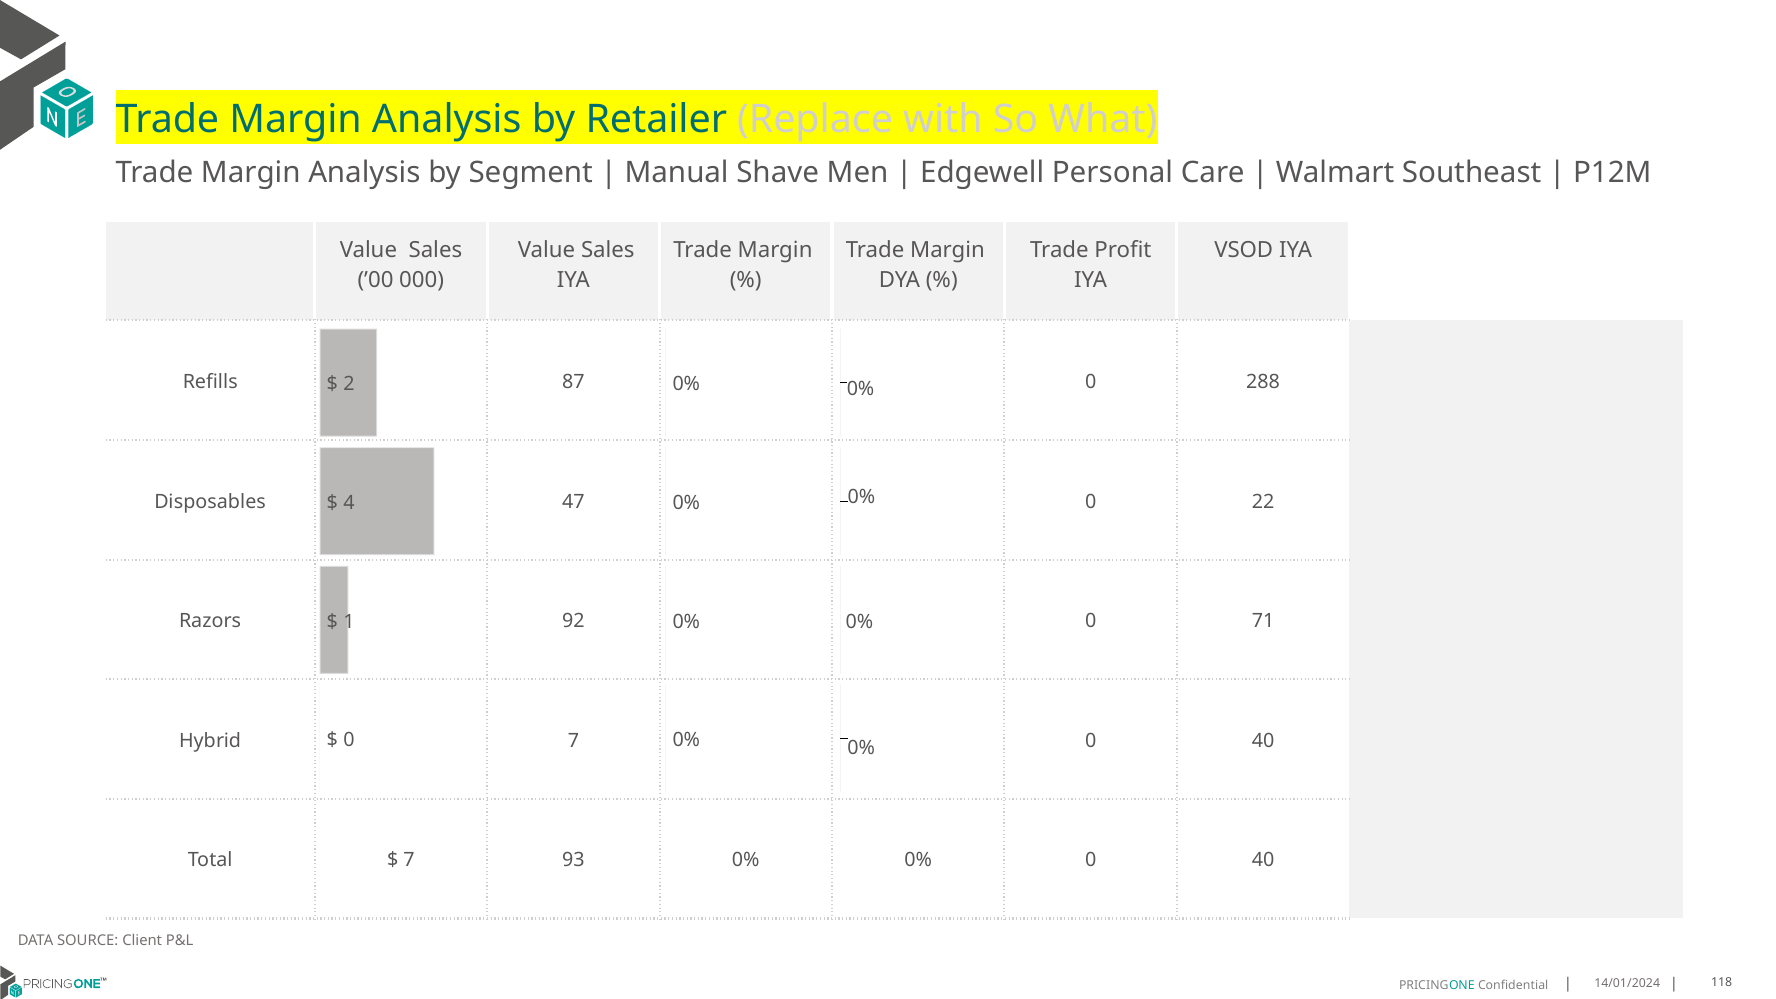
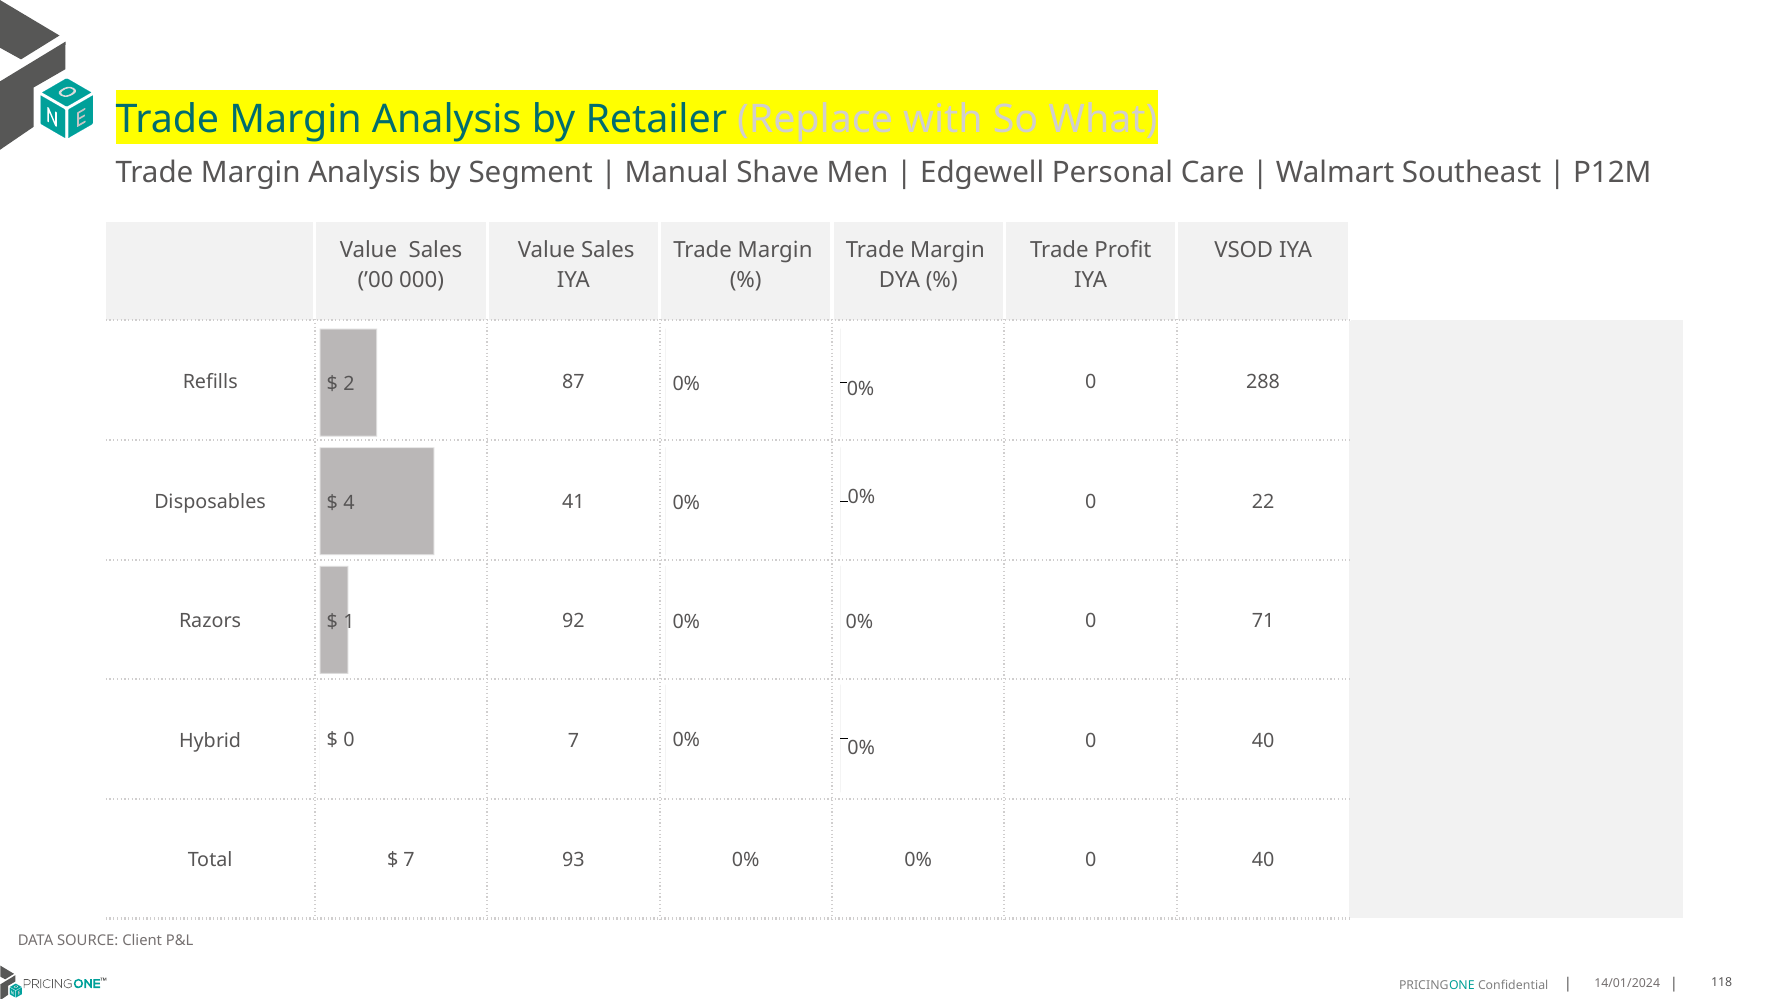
47: 47 -> 41
